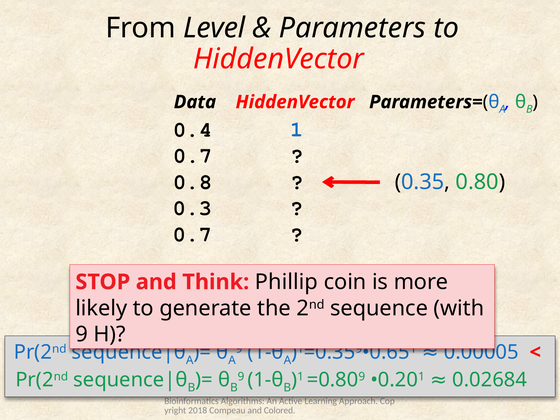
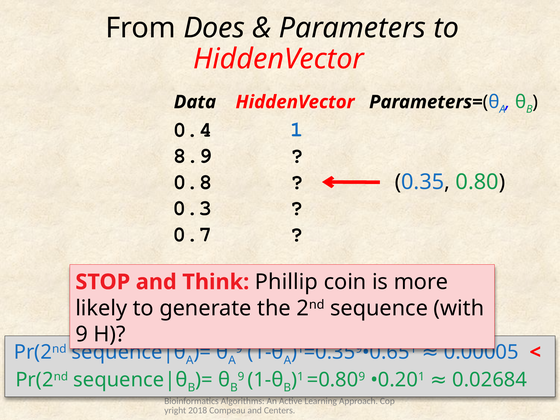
Level: Level -> Does
0.7 at (193, 156): 0.7 -> 8.9
Colored: Colored -> Centers
